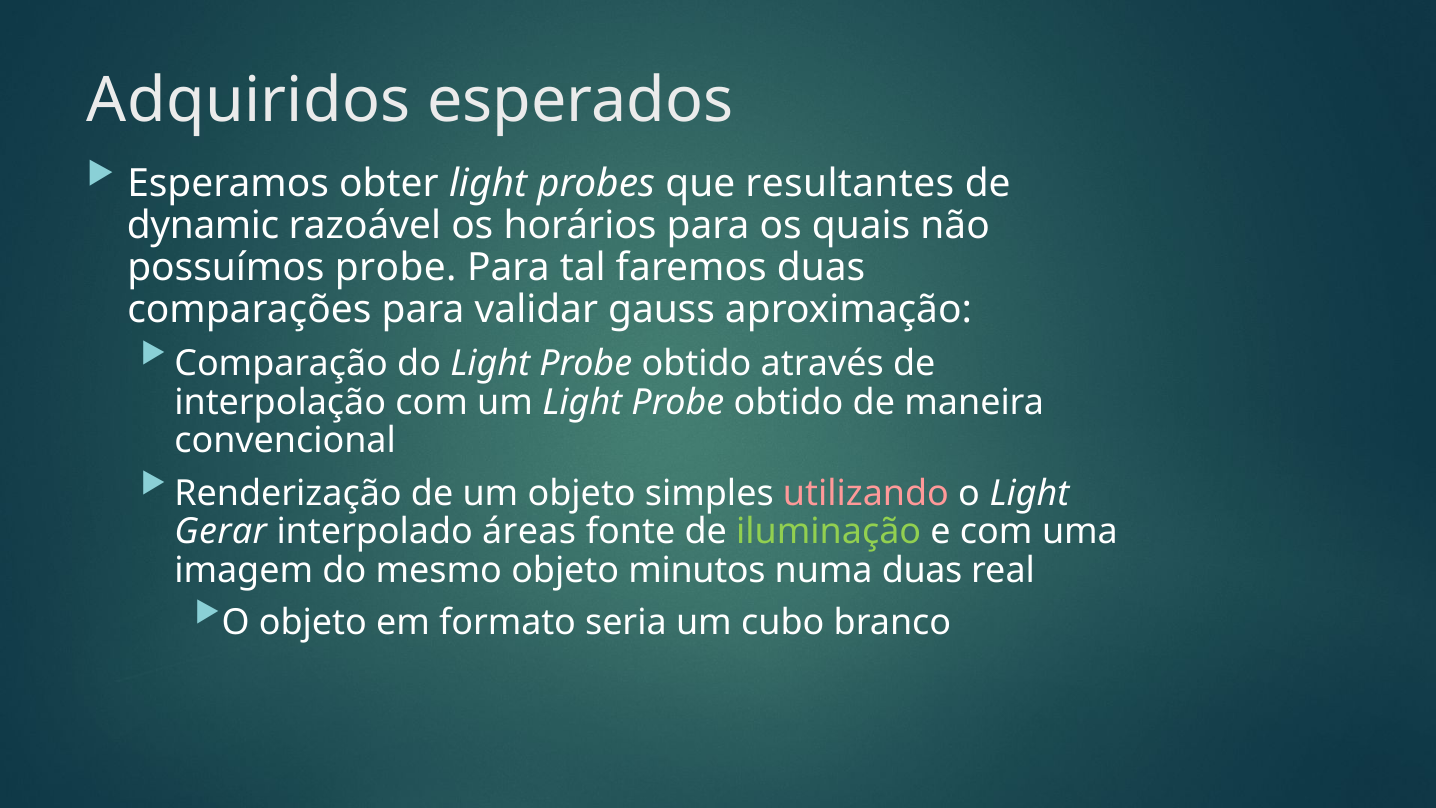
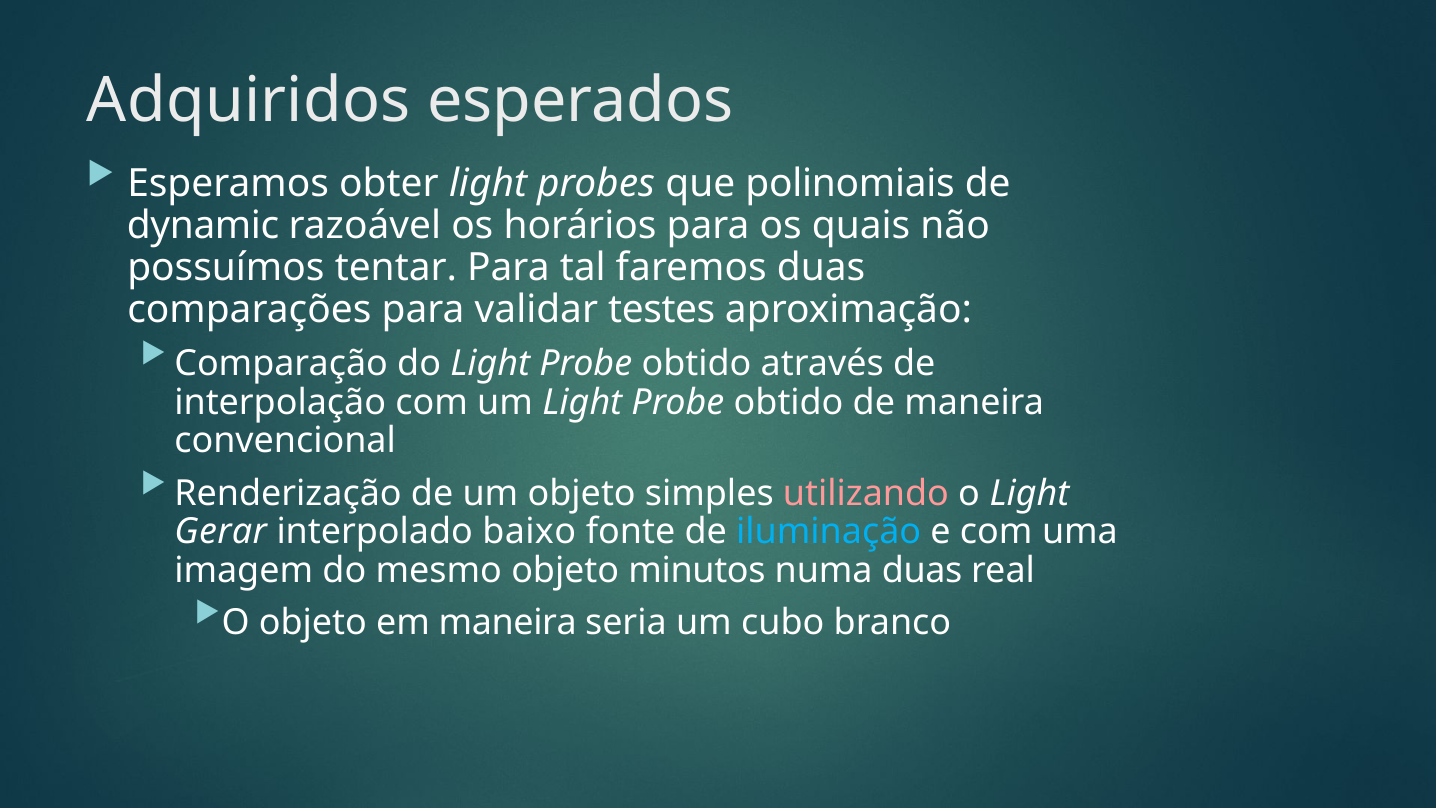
resultantes: resultantes -> polinomiais
possuímos probe: probe -> tentar
gauss: gauss -> testes
áreas: áreas -> baixo
iluminação colour: light green -> light blue
em formato: formato -> maneira
